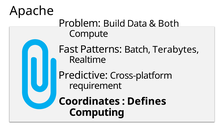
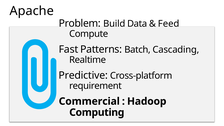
Both: Both -> Feed
Terabytes: Terabytes -> Cascading
Coordinates: Coordinates -> Commercial
Defines: Defines -> Hadoop
